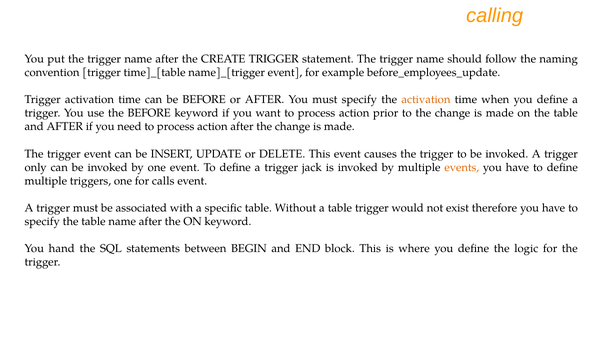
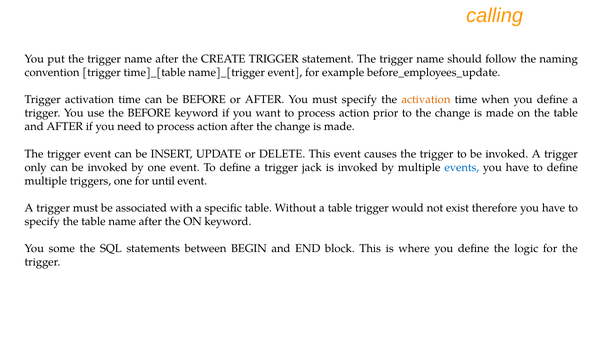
events colour: orange -> blue
calls: calls -> until
hand: hand -> some
